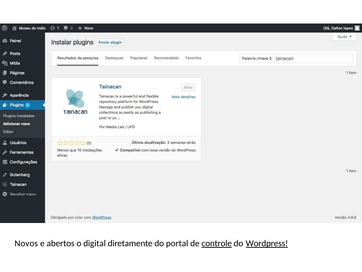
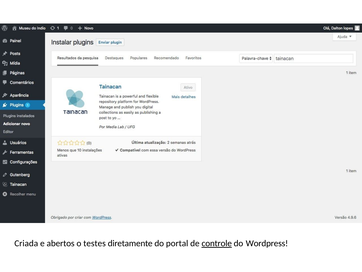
Novos: Novos -> Criada
digital: digital -> testes
Wordpress underline: present -> none
